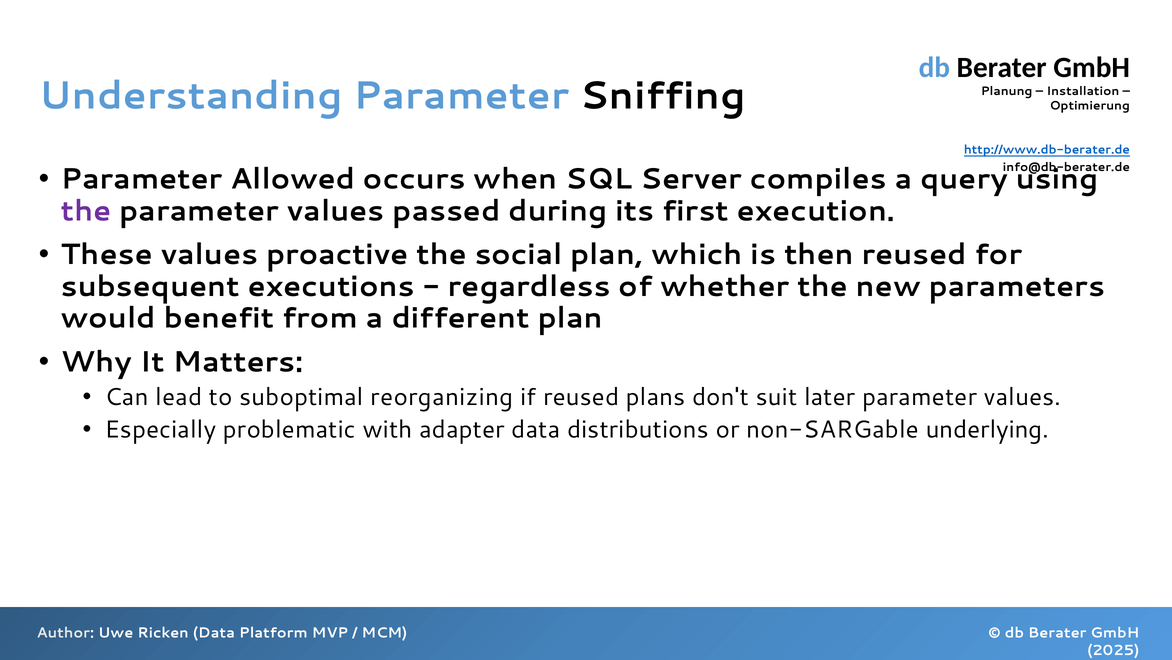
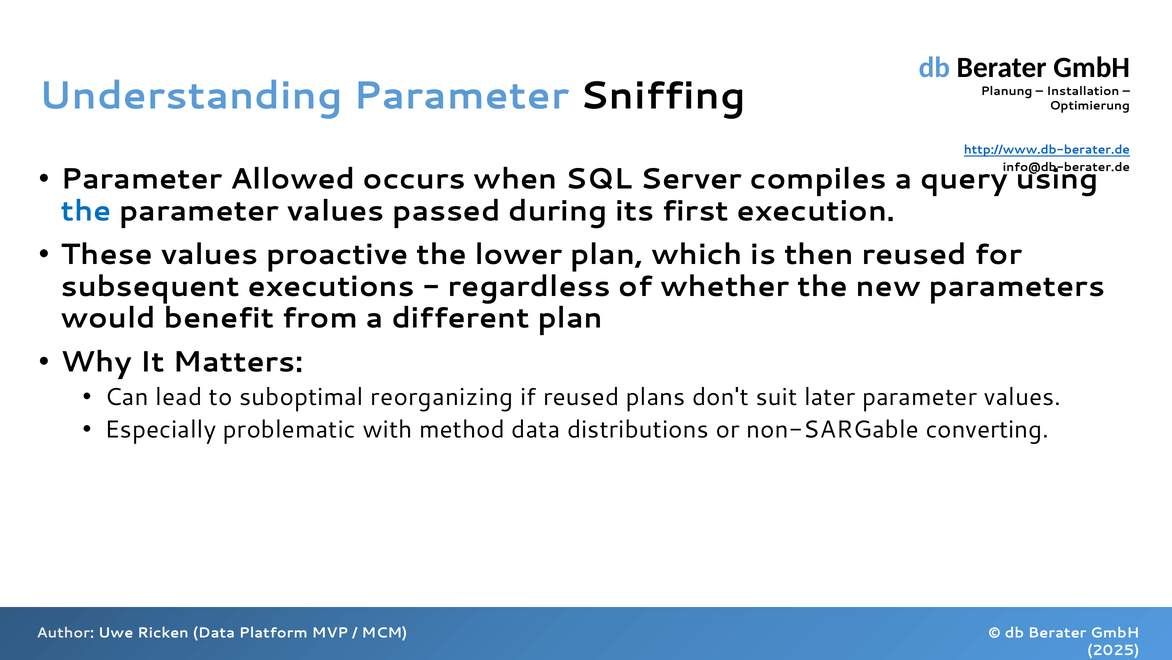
the at (86, 211) colour: purple -> blue
social: social -> lower
adapter: adapter -> method
underlying: underlying -> converting
